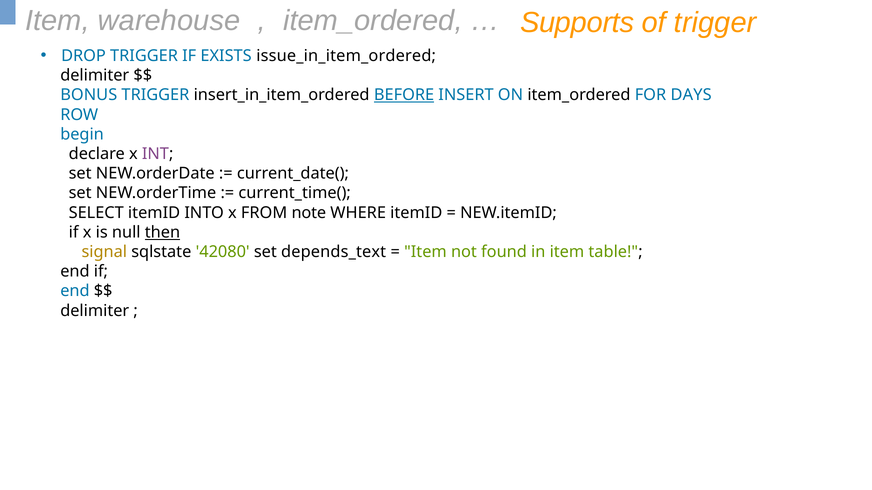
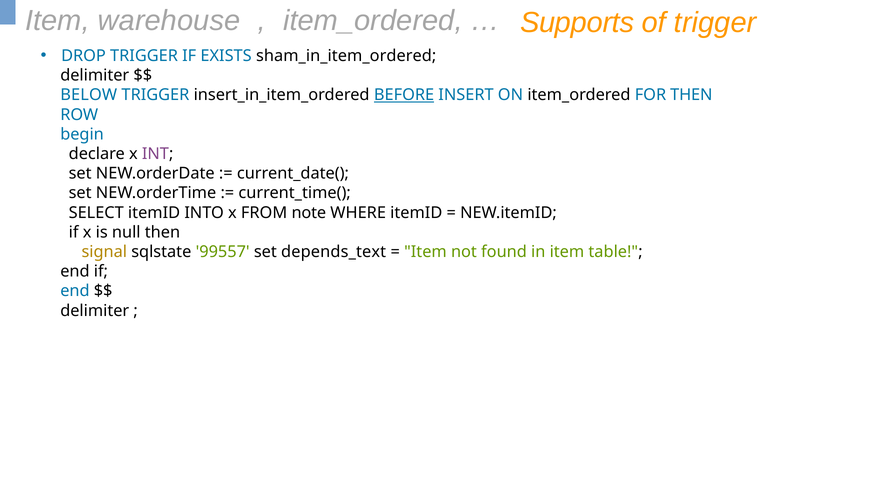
issue_in_item_ordered: issue_in_item_ordered -> sham_in_item_ordered
BONUS: BONUS -> BELOW
FOR DAYS: DAYS -> THEN
then at (163, 233) underline: present -> none
42080: 42080 -> 99557
